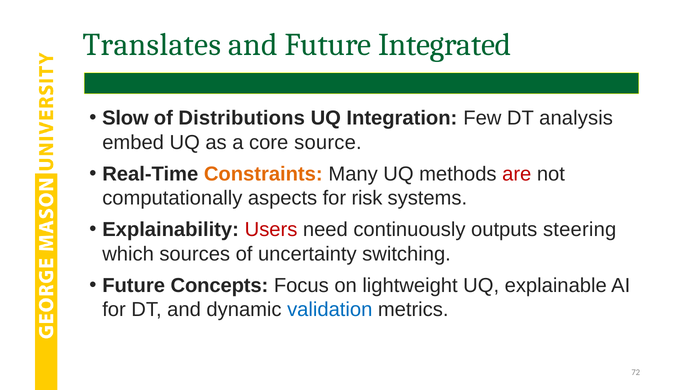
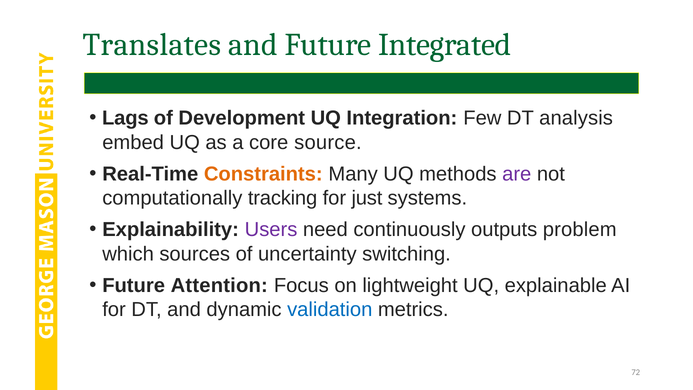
Slow: Slow -> Lags
Distributions: Distributions -> Development
are colour: red -> purple
aspects: aspects -> tracking
risk: risk -> just
Users colour: red -> purple
steering: steering -> problem
Concepts: Concepts -> Attention
